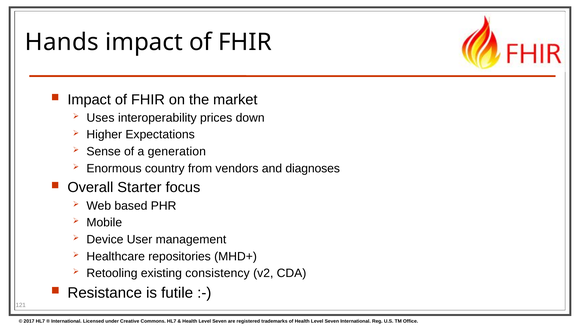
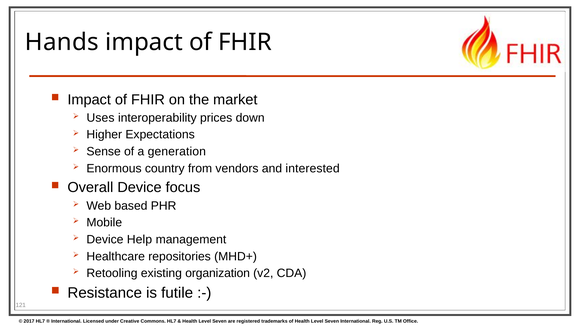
diagnoses: diagnoses -> interested
Overall Starter: Starter -> Device
User: User -> Help
consistency: consistency -> organization
